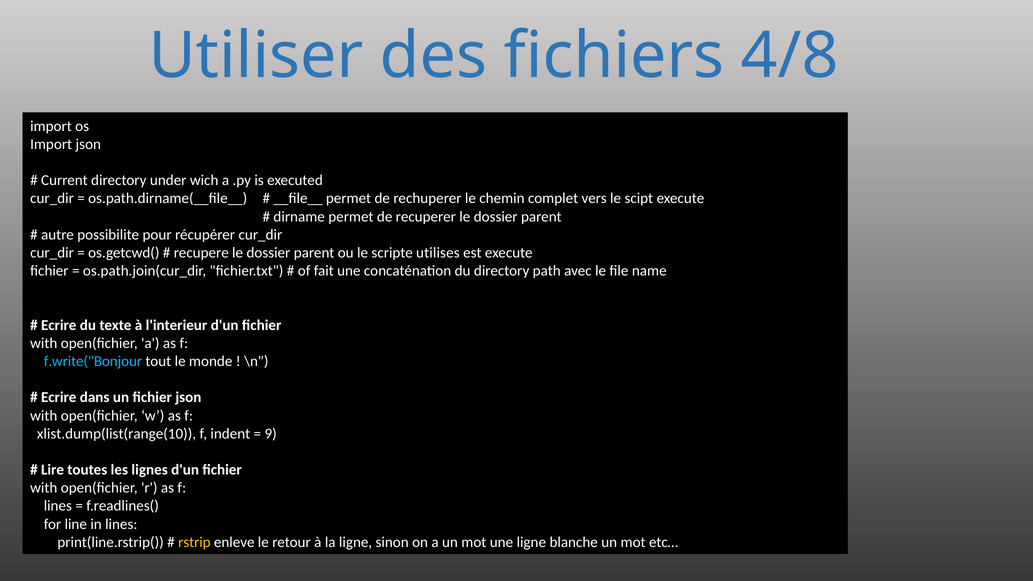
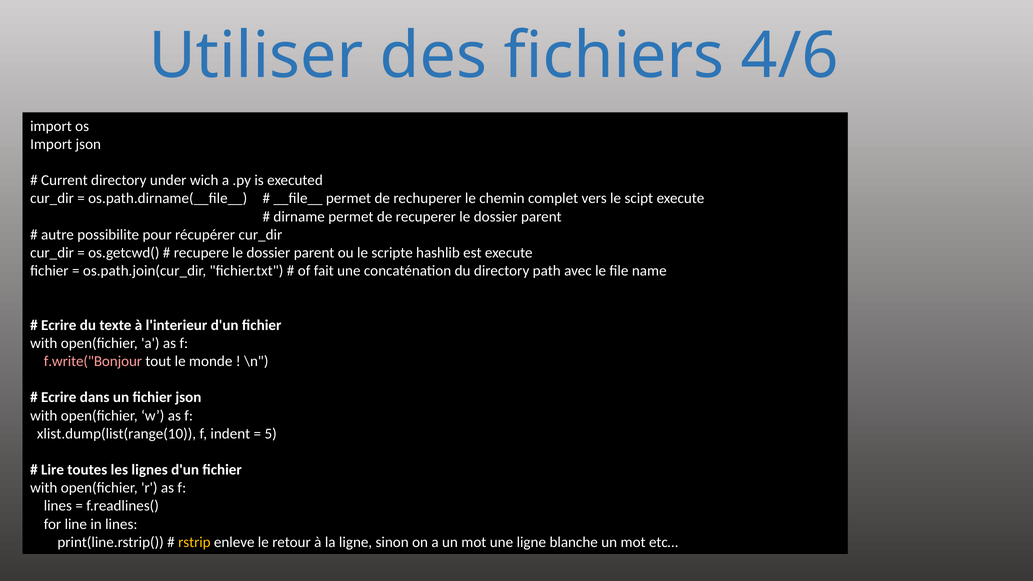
4/8: 4/8 -> 4/6
utilises: utilises -> hashlib
f.write("Bonjour colour: light blue -> pink
9: 9 -> 5
